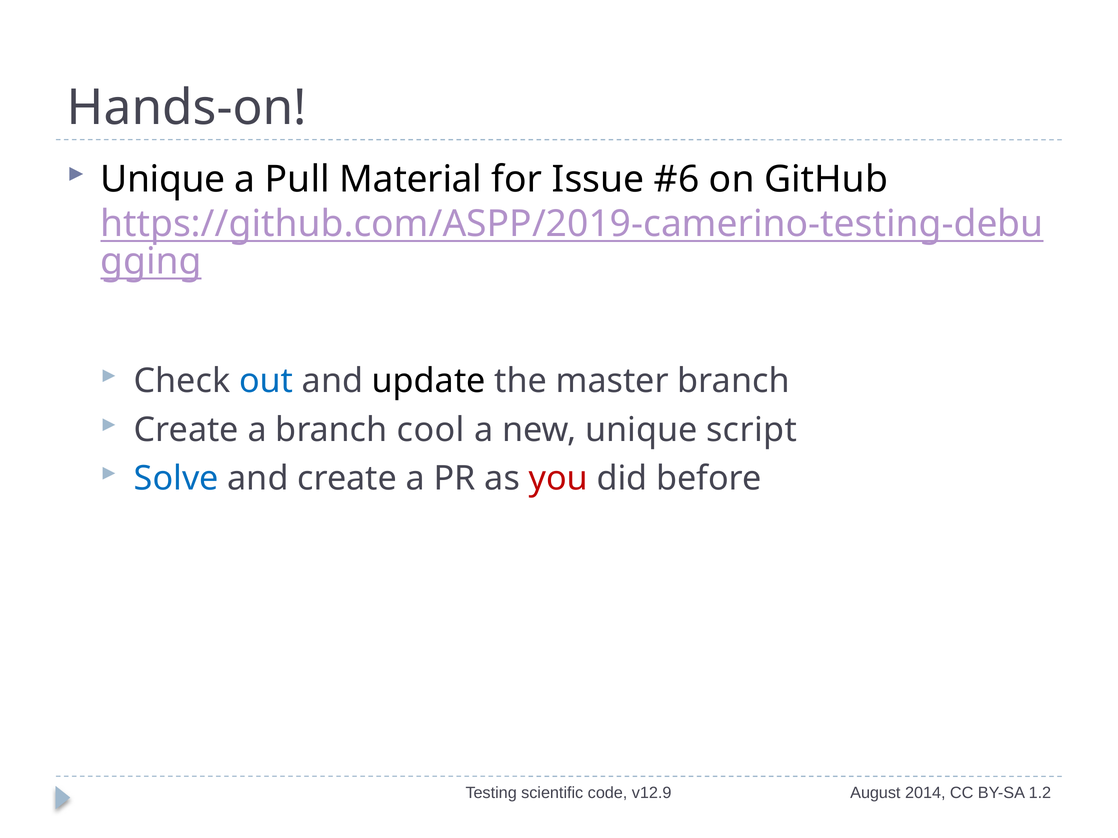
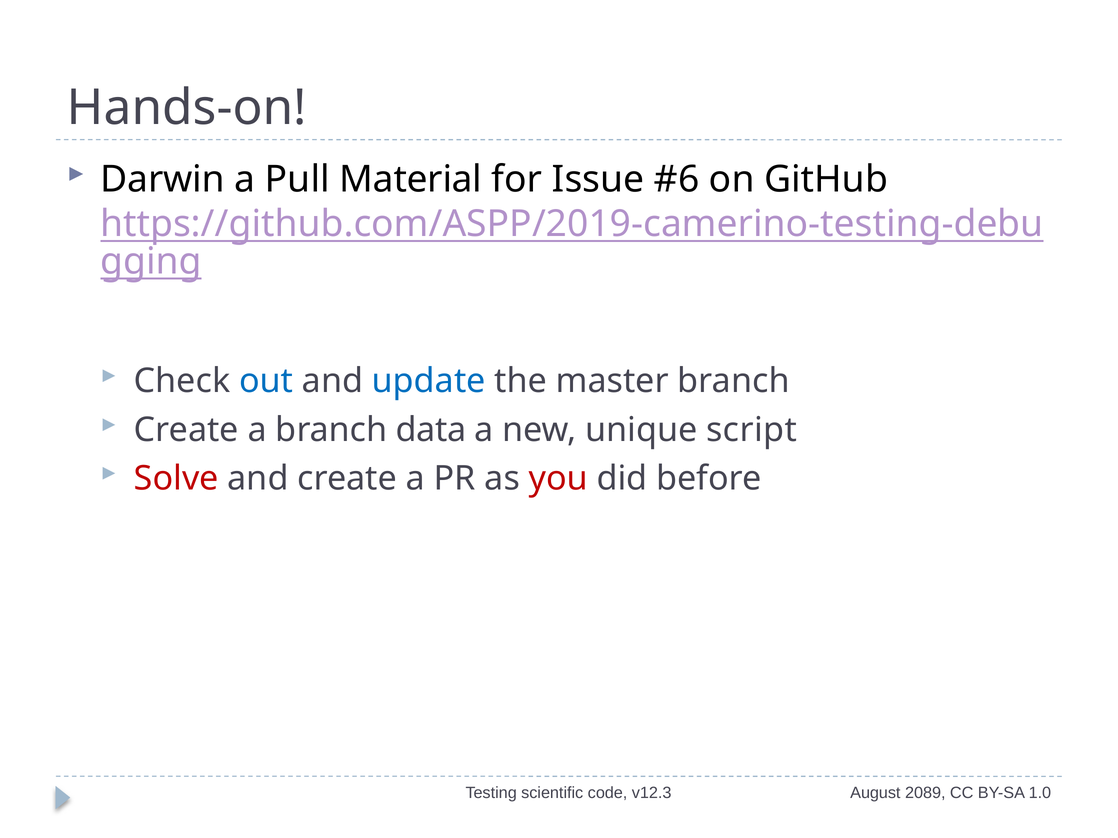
Unique at (163, 180): Unique -> Darwin
update colour: black -> blue
cool: cool -> data
Solve colour: blue -> red
v12.9: v12.9 -> v12.3
2014: 2014 -> 2089
1.2: 1.2 -> 1.0
